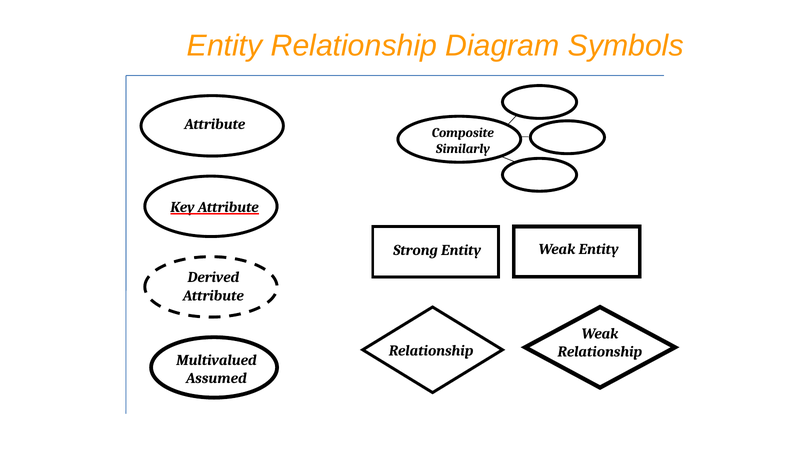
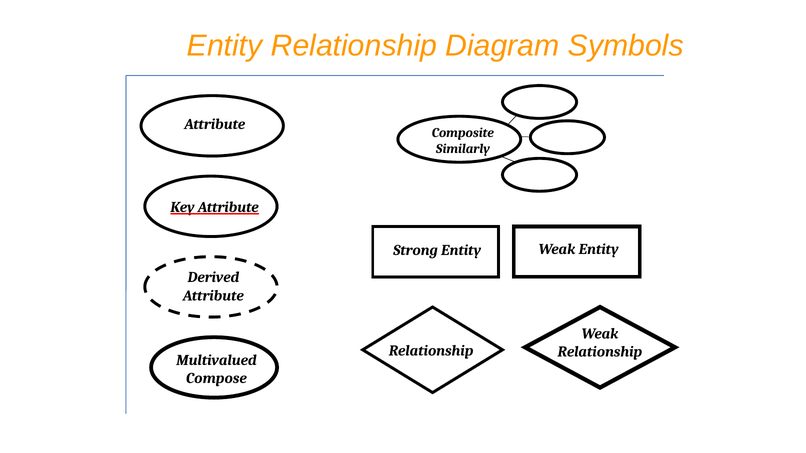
Assumed: Assumed -> Compose
